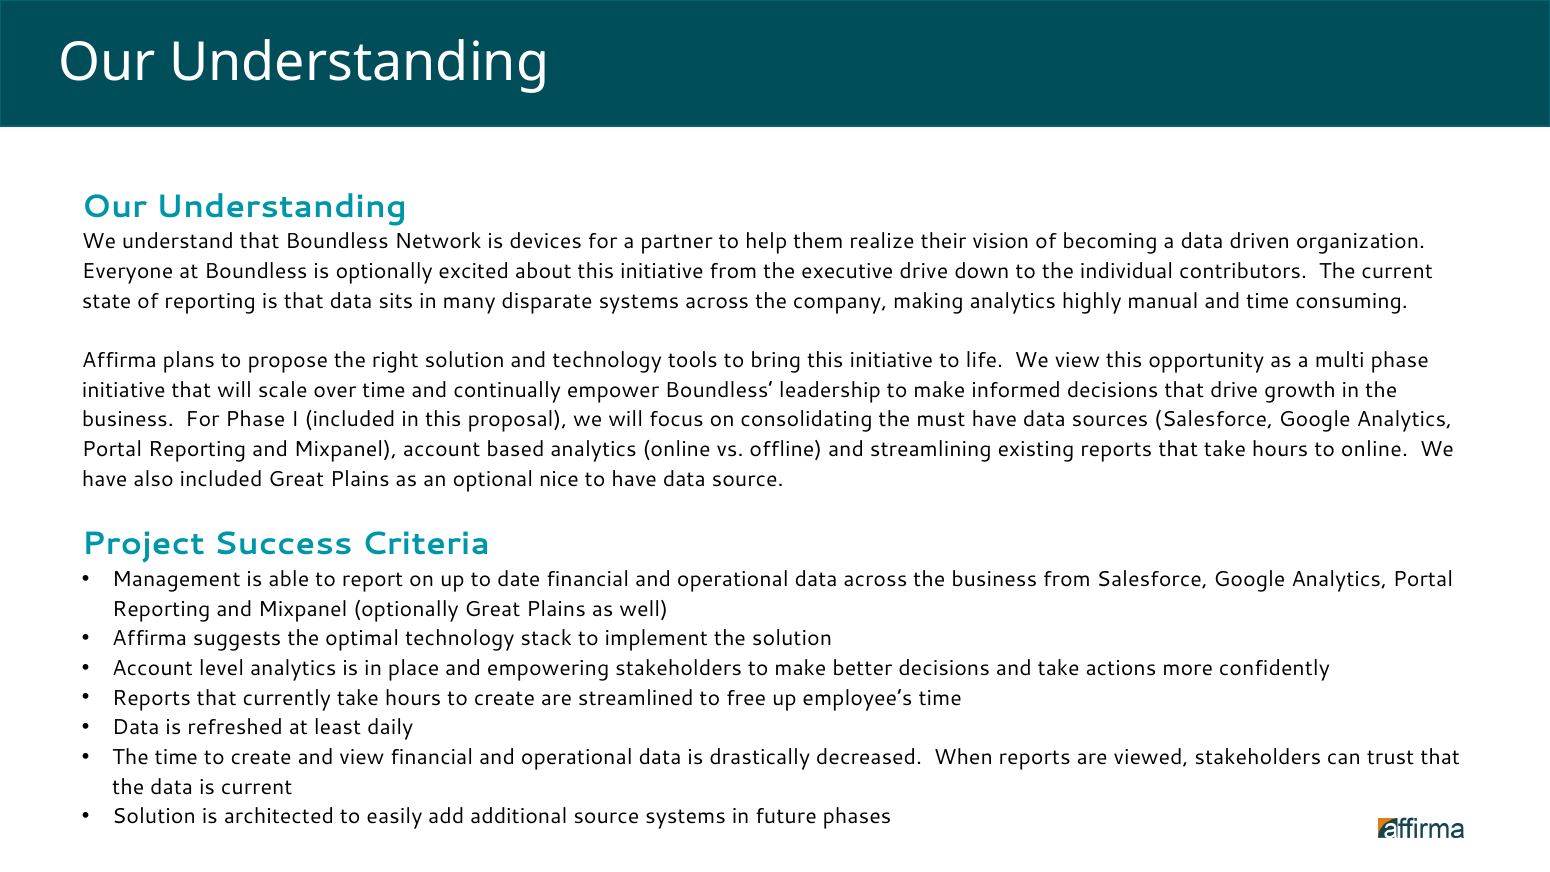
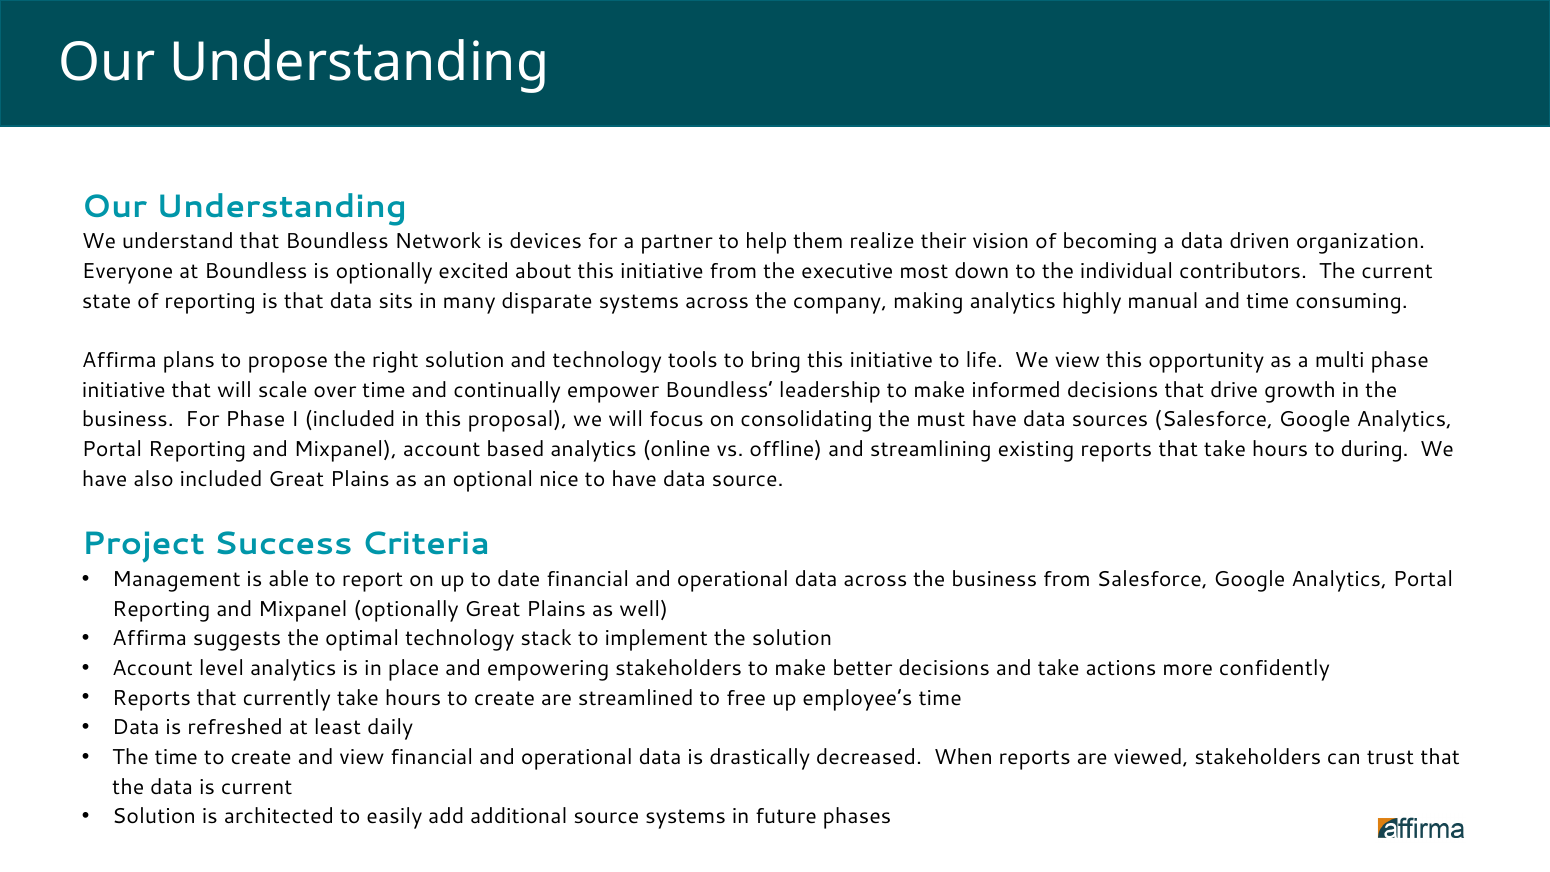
executive drive: drive -> most
to online: online -> during
